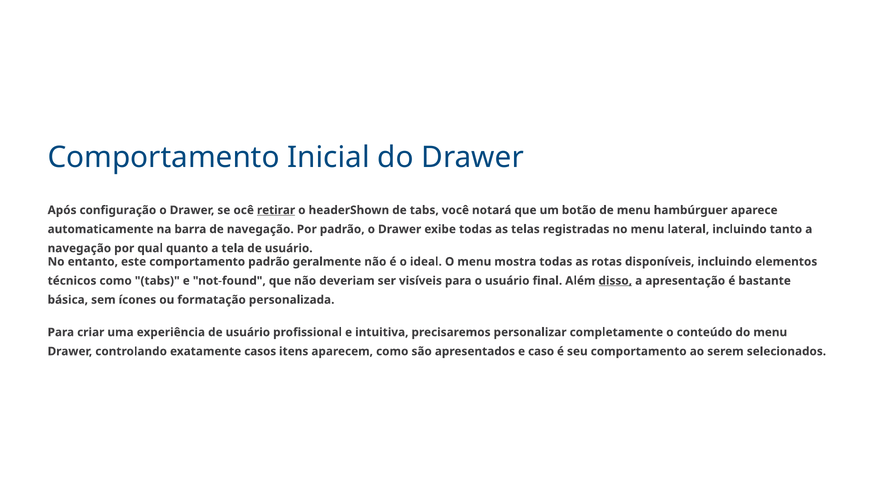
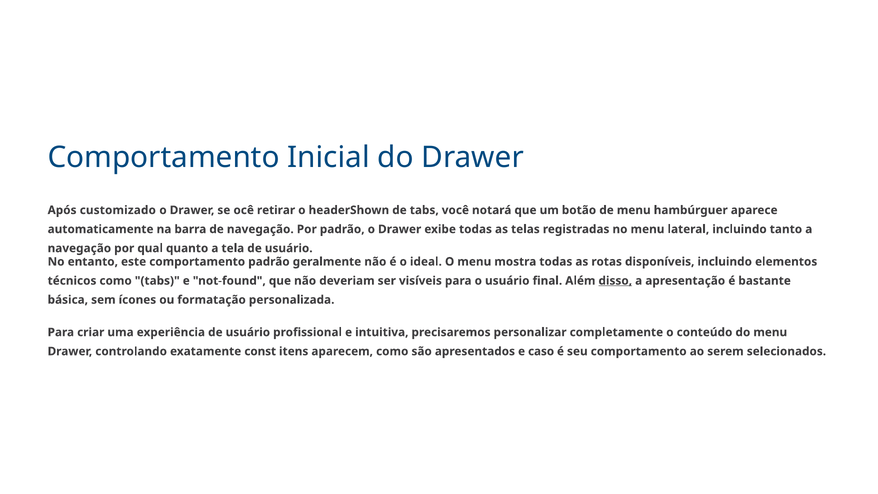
configuração: configuração -> customizado
retirar underline: present -> none
casos: casos -> const
